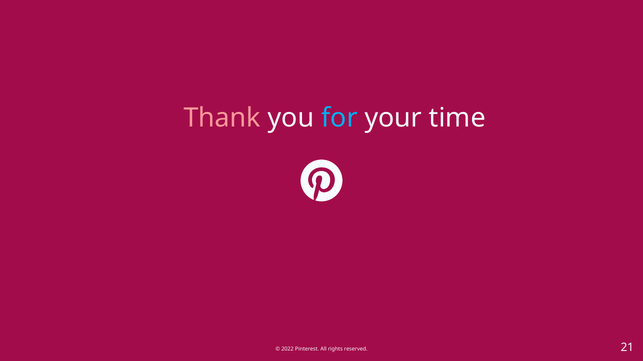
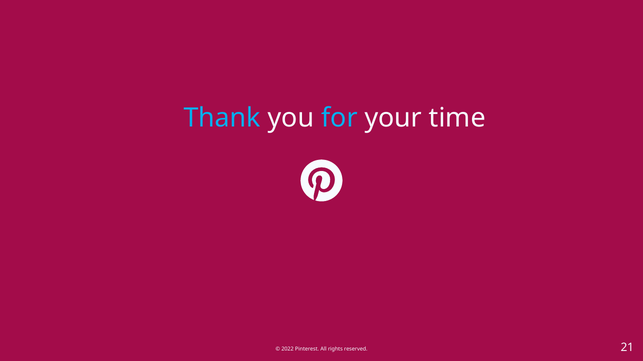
Thank colour: pink -> light blue
